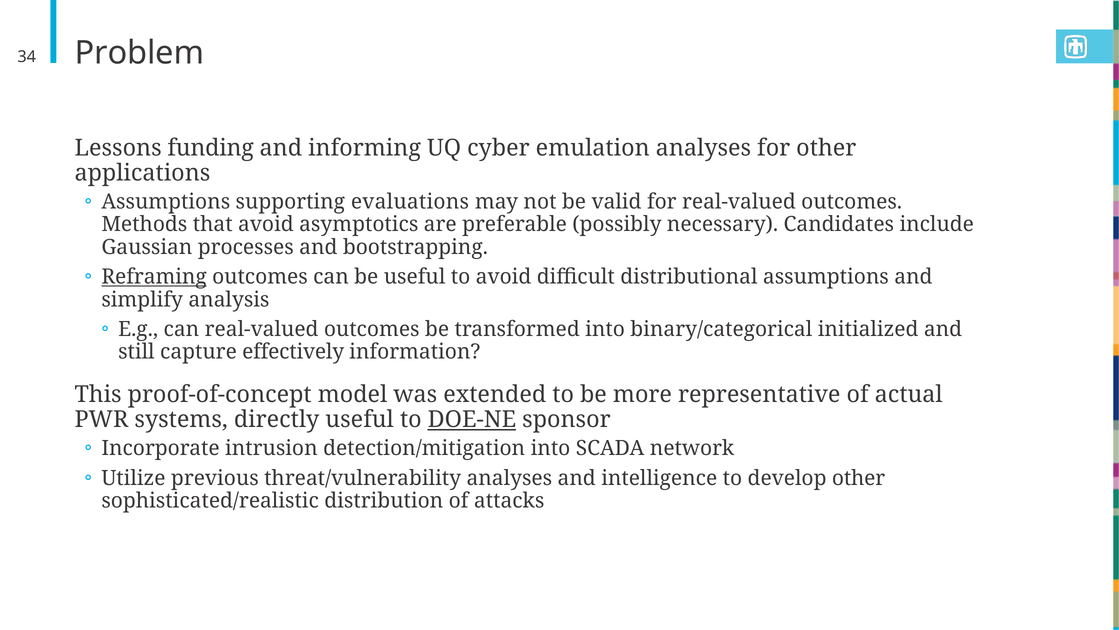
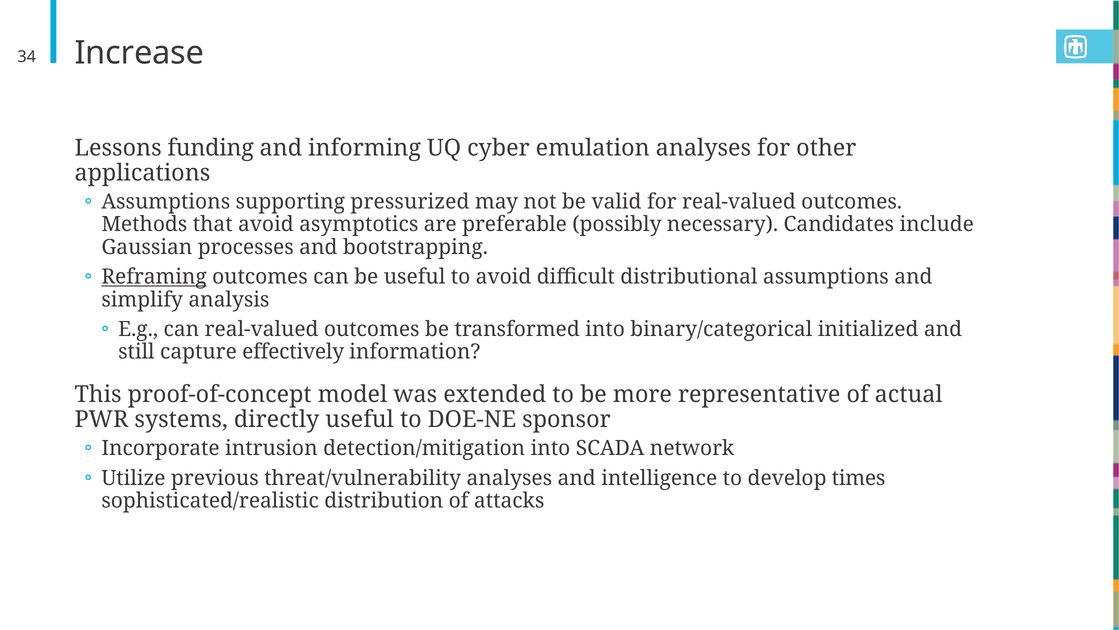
Problem: Problem -> Increase
evaluations: evaluations -> pressurized
DOE-NE underline: present -> none
develop other: other -> times
